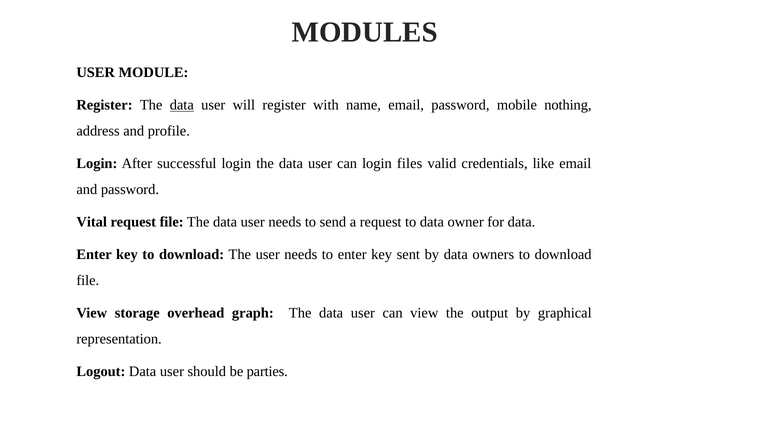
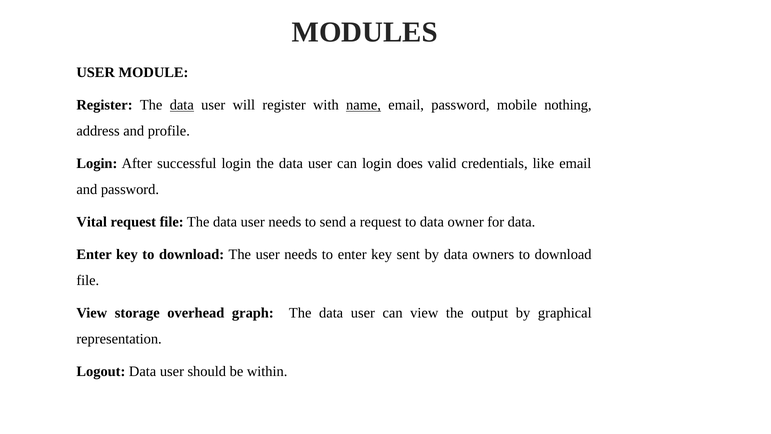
name underline: none -> present
files: files -> does
parties: parties -> within
